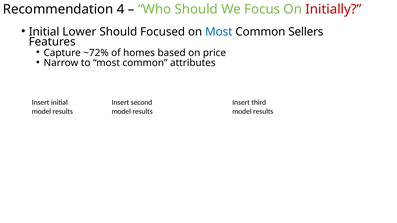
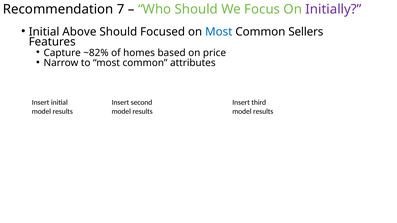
4: 4 -> 7
Initially colour: red -> purple
Lower: Lower -> Above
~72%: ~72% -> ~82%
